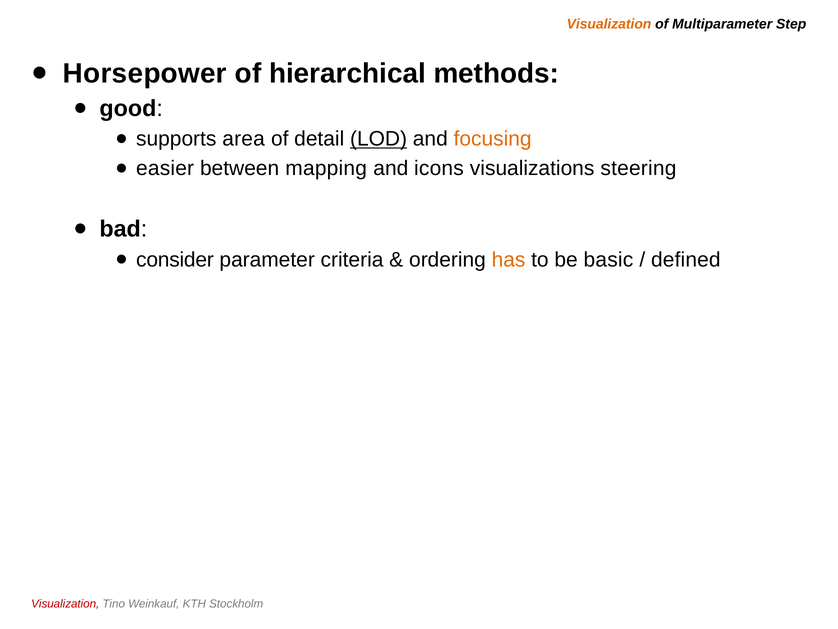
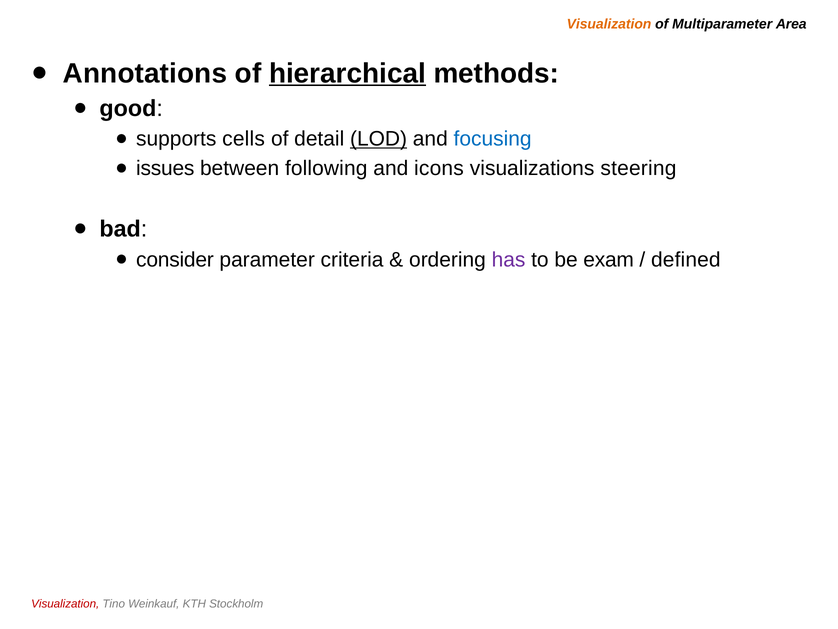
Step: Step -> Area
Horsepower: Horsepower -> Annotations
hierarchical underline: none -> present
area: area -> cells
focusing colour: orange -> blue
easier: easier -> issues
mapping: mapping -> following
has colour: orange -> purple
basic: basic -> exam
